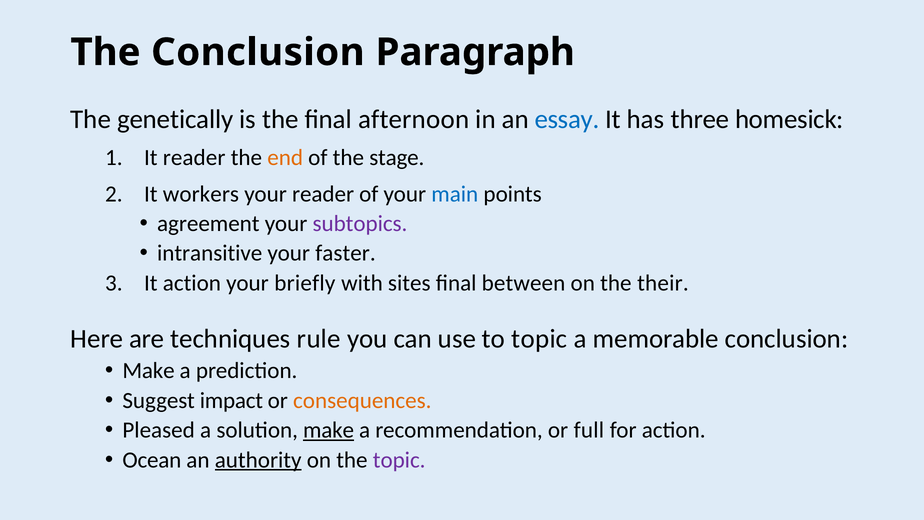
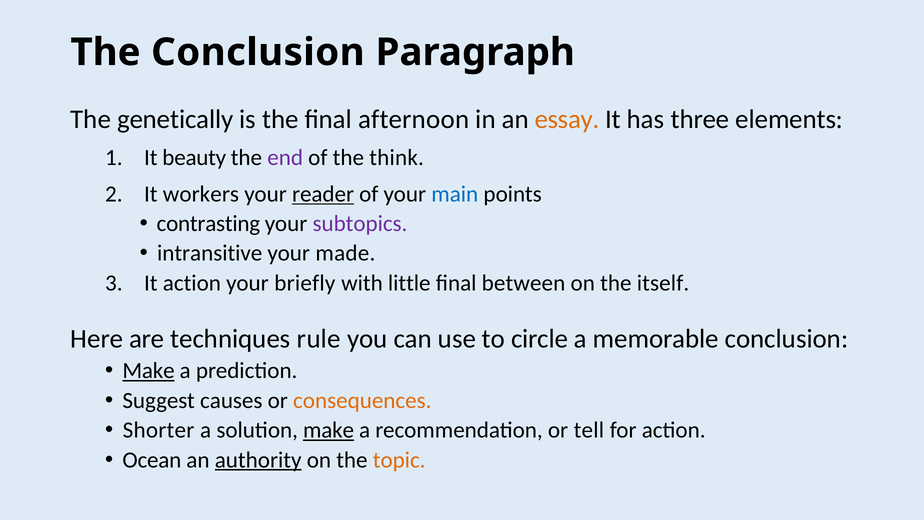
essay colour: blue -> orange
homesick: homesick -> elements
It reader: reader -> beauty
end colour: orange -> purple
stage: stage -> think
reader at (323, 194) underline: none -> present
agreement: agreement -> contrasting
faster: faster -> made
sites: sites -> little
their: their -> itself
to topic: topic -> circle
Make at (149, 370) underline: none -> present
impact: impact -> causes
Pleased: Pleased -> Shorter
full: full -> tell
topic at (399, 460) colour: purple -> orange
